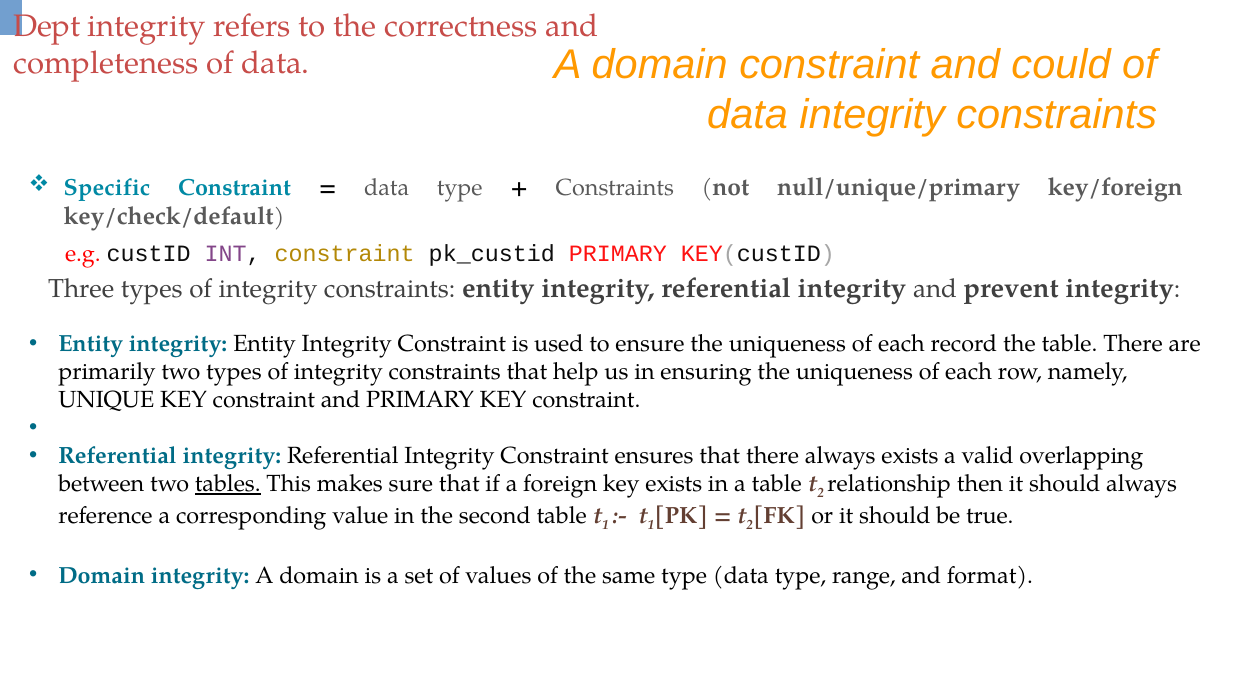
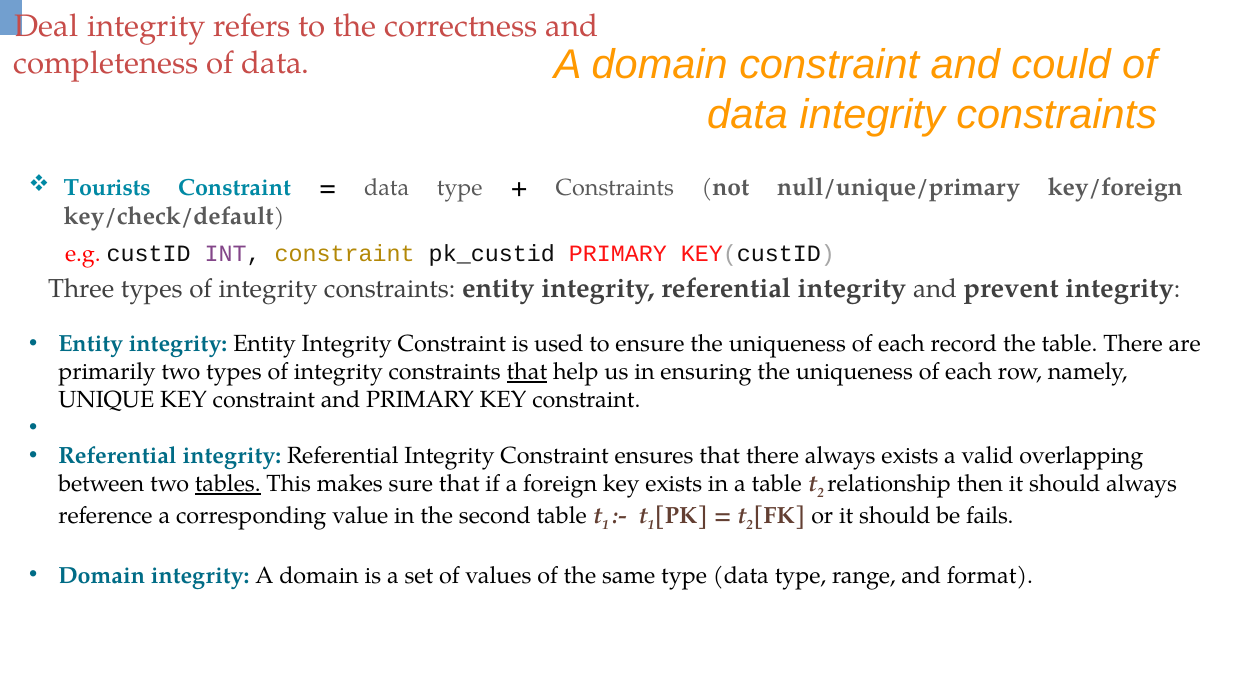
Dept: Dept -> Deal
Specific: Specific -> Tourists
that at (527, 372) underline: none -> present
true: true -> fails
